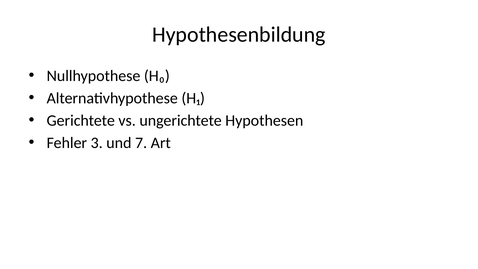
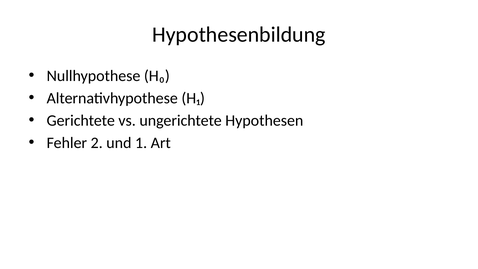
3: 3 -> 2
7: 7 -> 1
